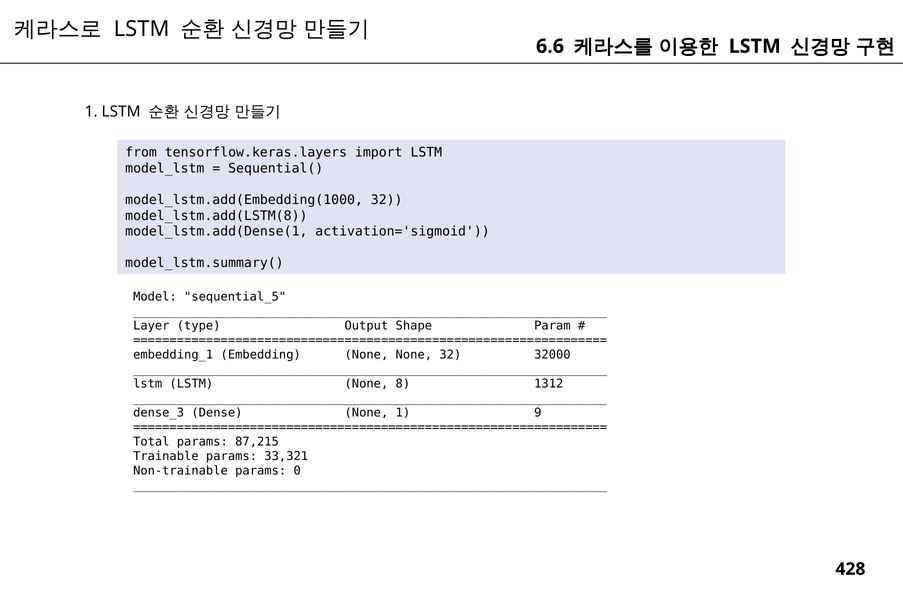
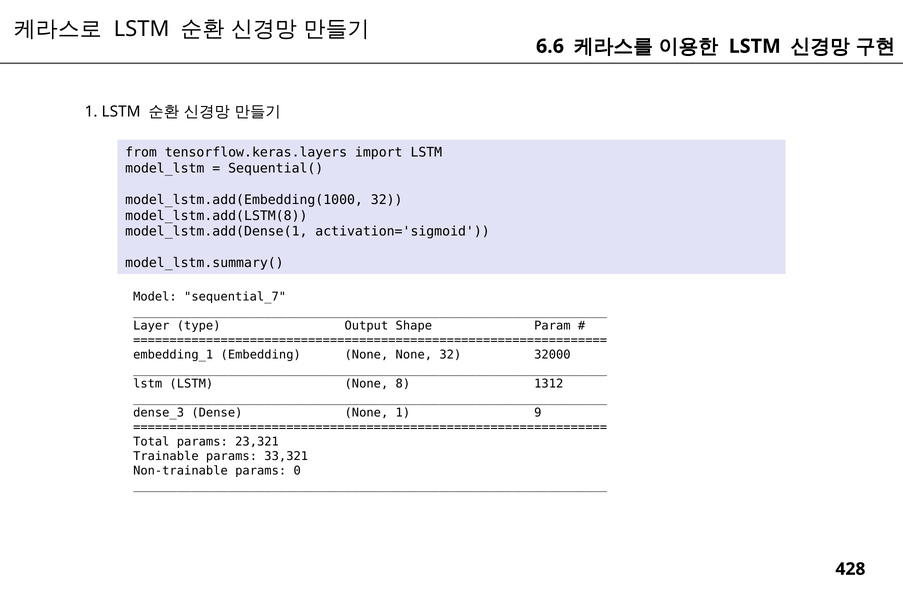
sequential_5: sequential_5 -> sequential_7
87,215: 87,215 -> 23,321
